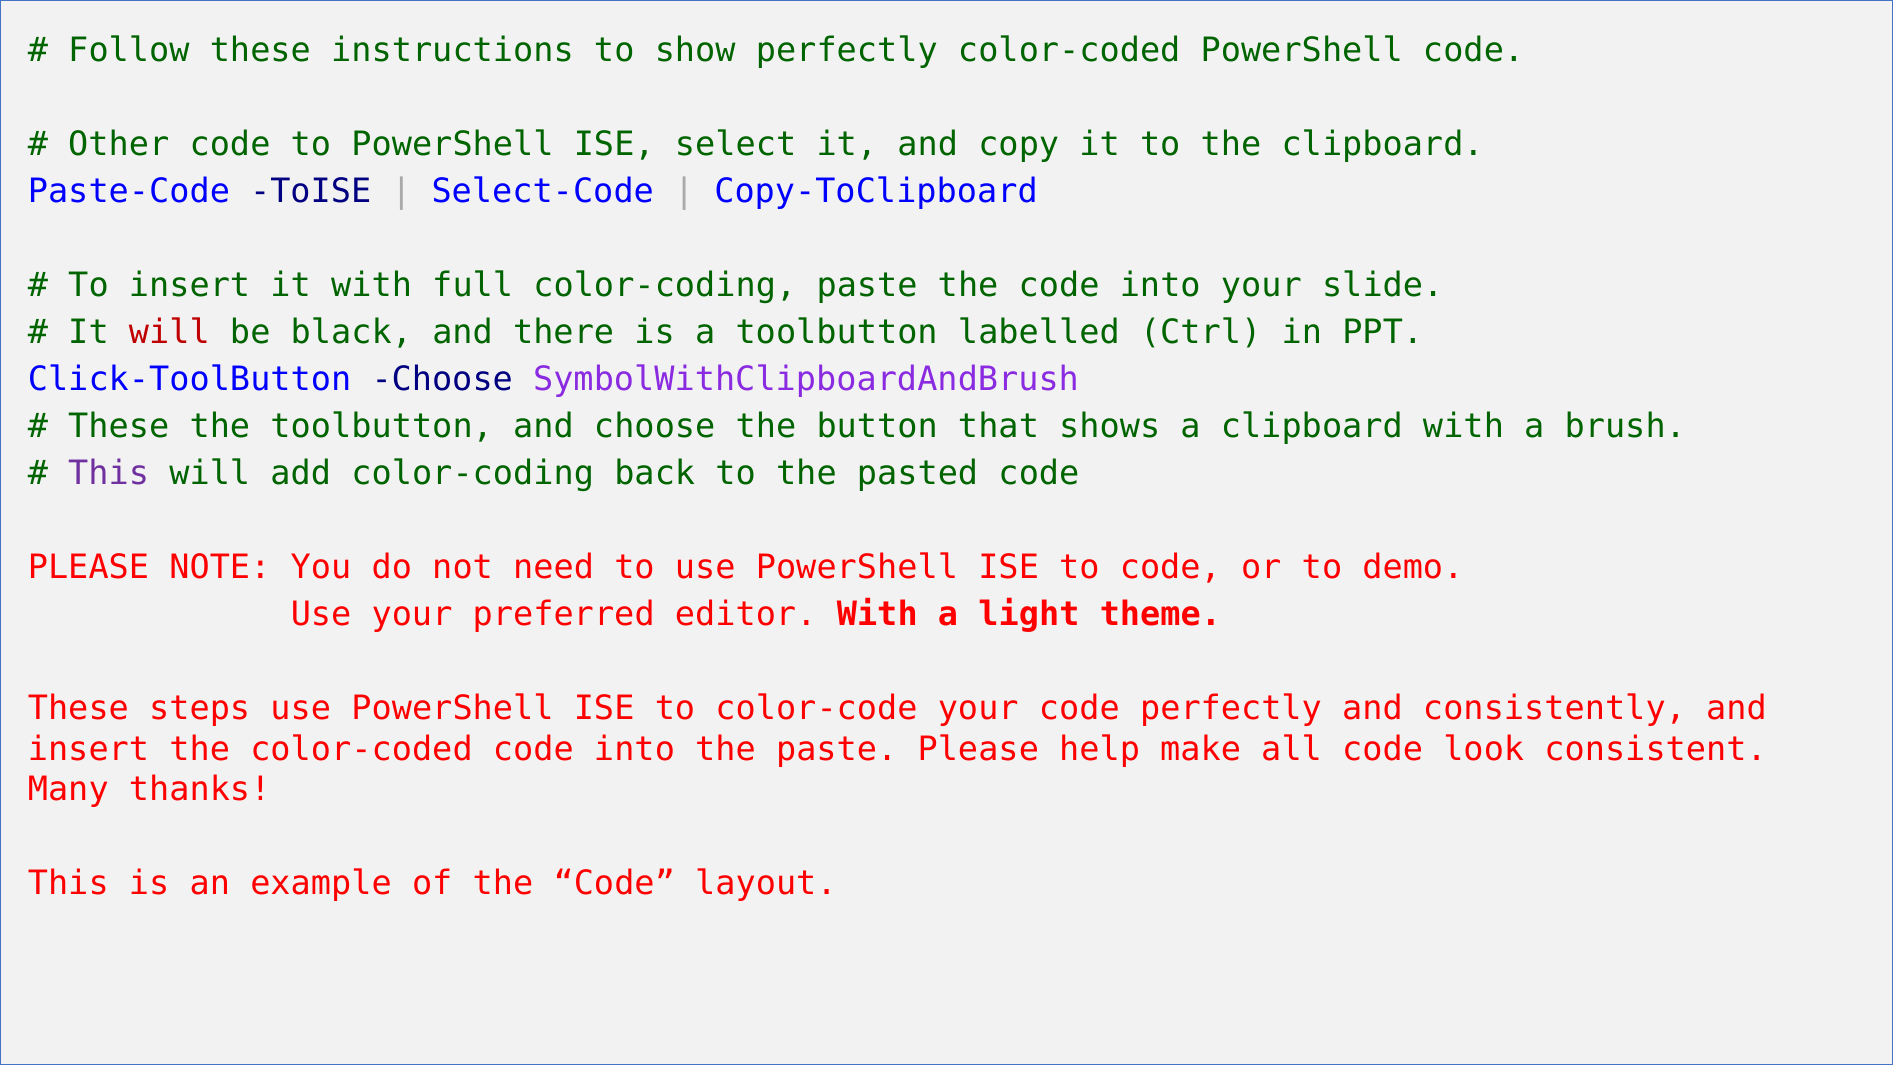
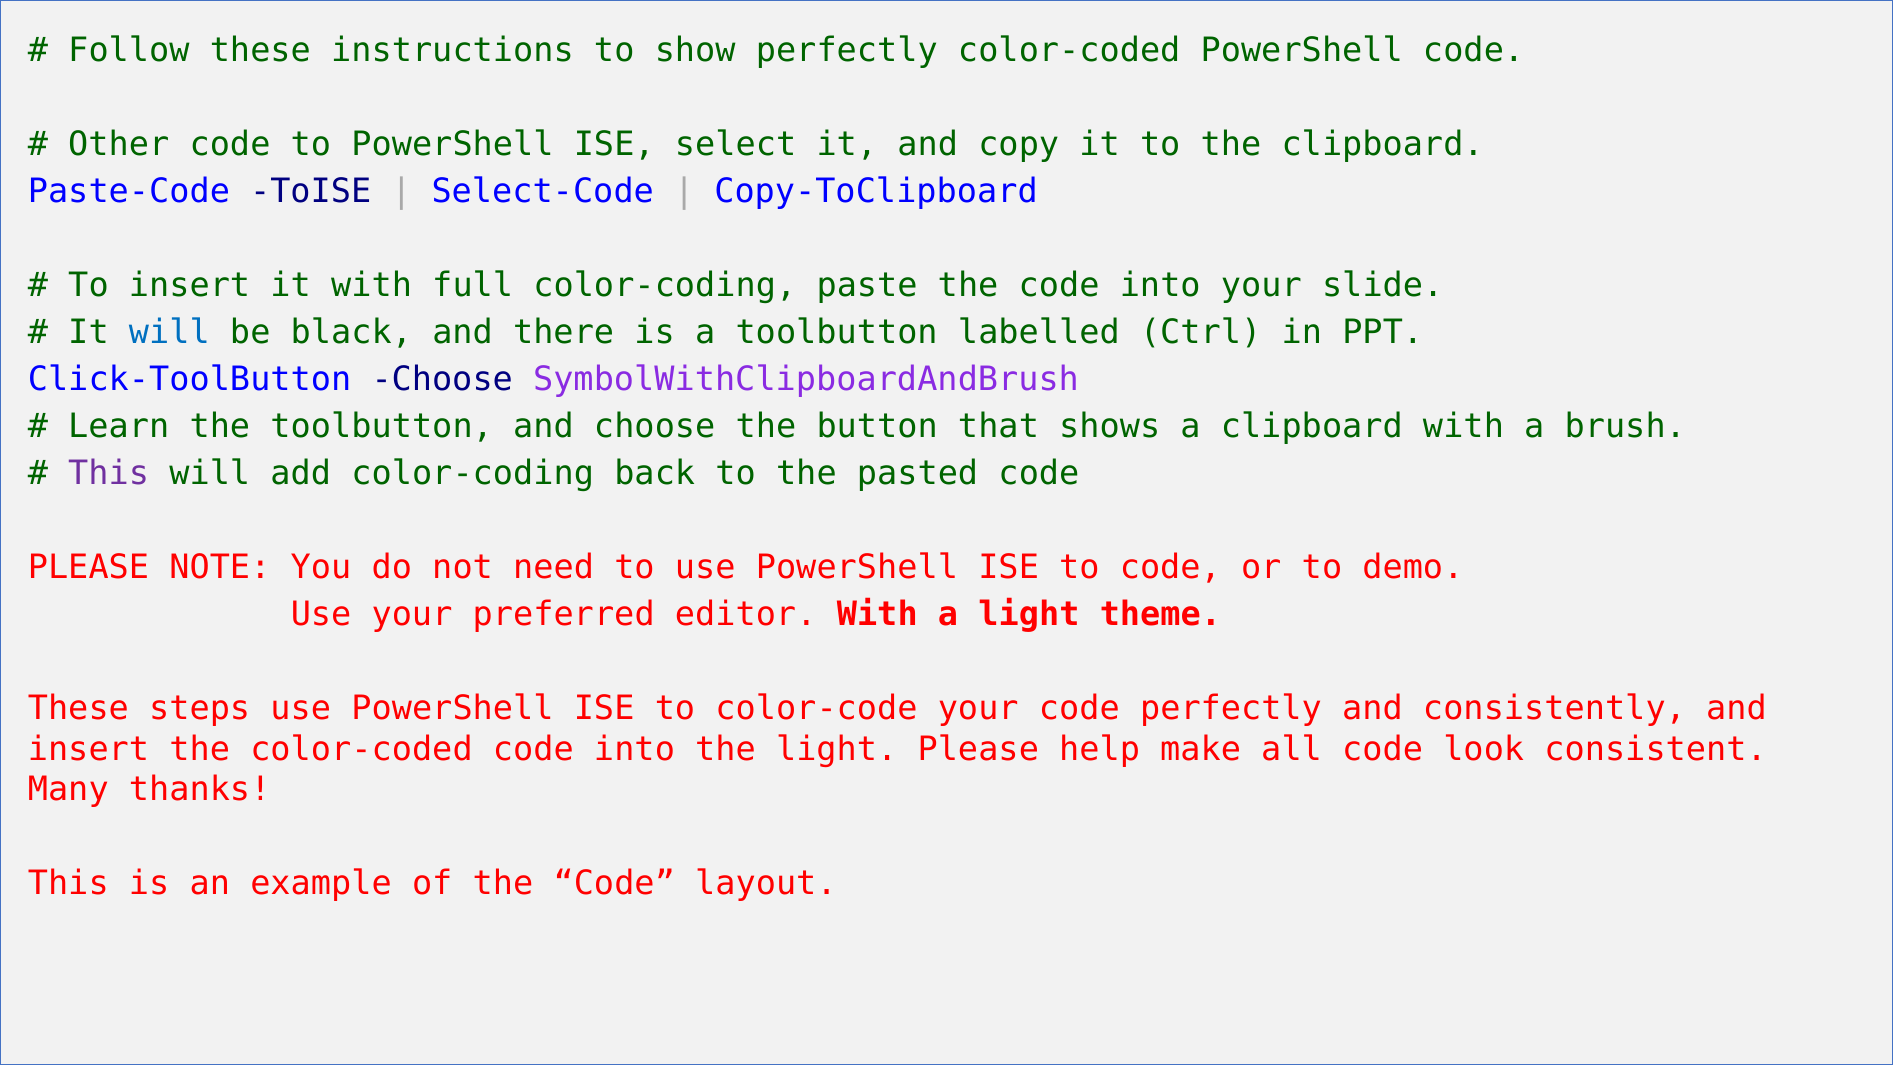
will at (169, 333) colour: red -> blue
These at (119, 427): These -> Learn
the paste: paste -> light
